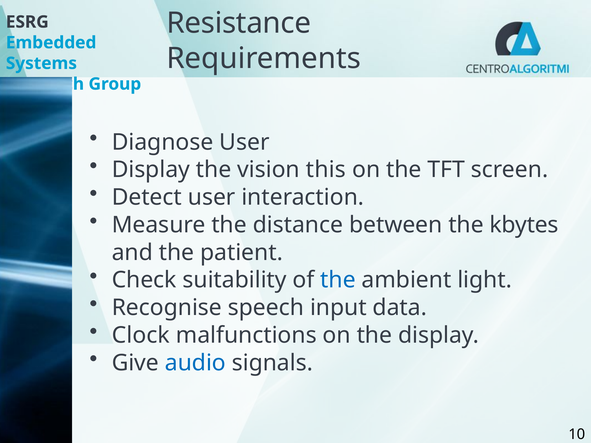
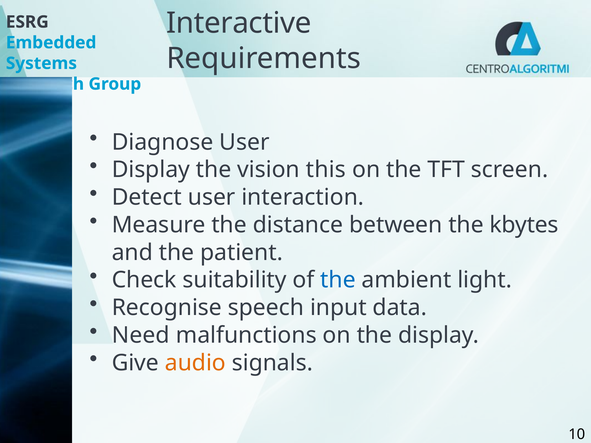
Resistance: Resistance -> Interactive
Clock: Clock -> Need
audio colour: blue -> orange
